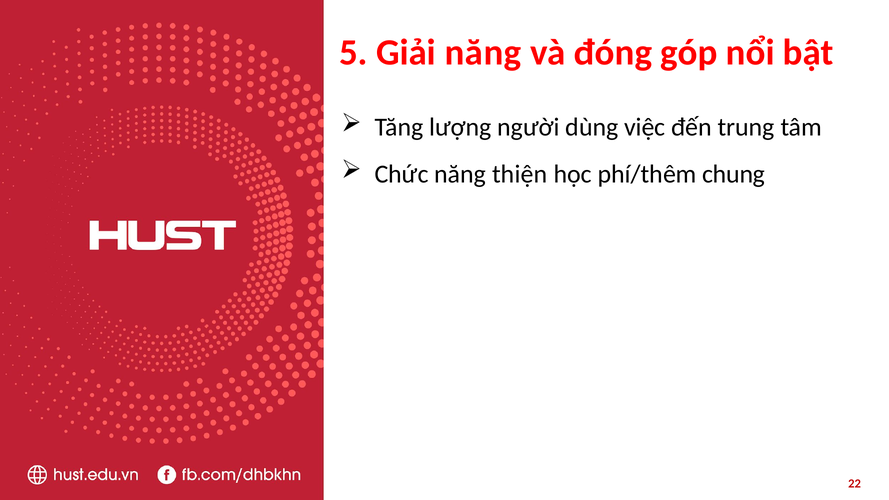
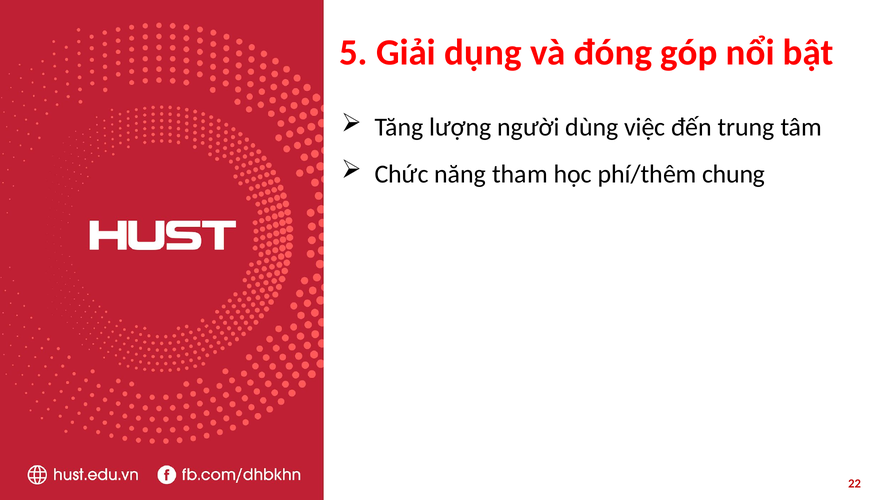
Giải năng: năng -> dụng
thiện: thiện -> tham
